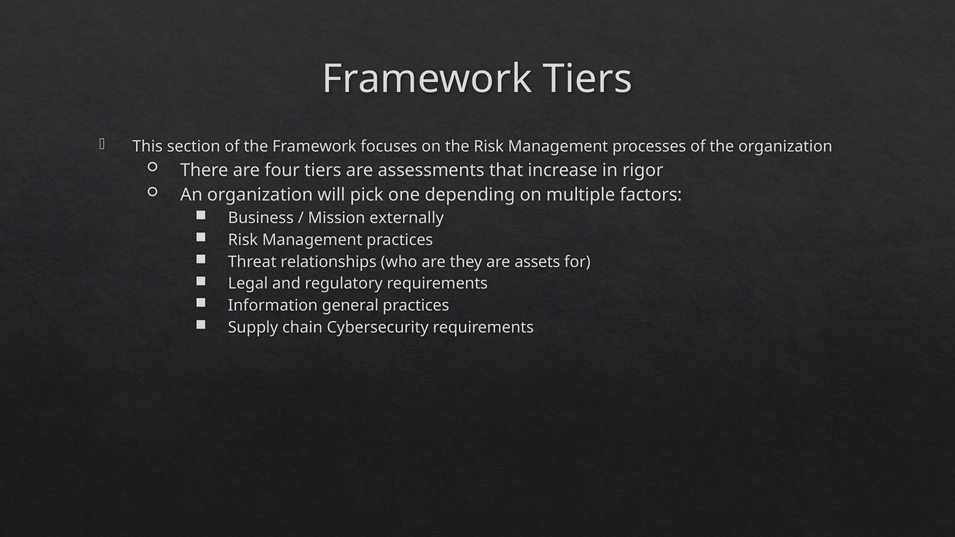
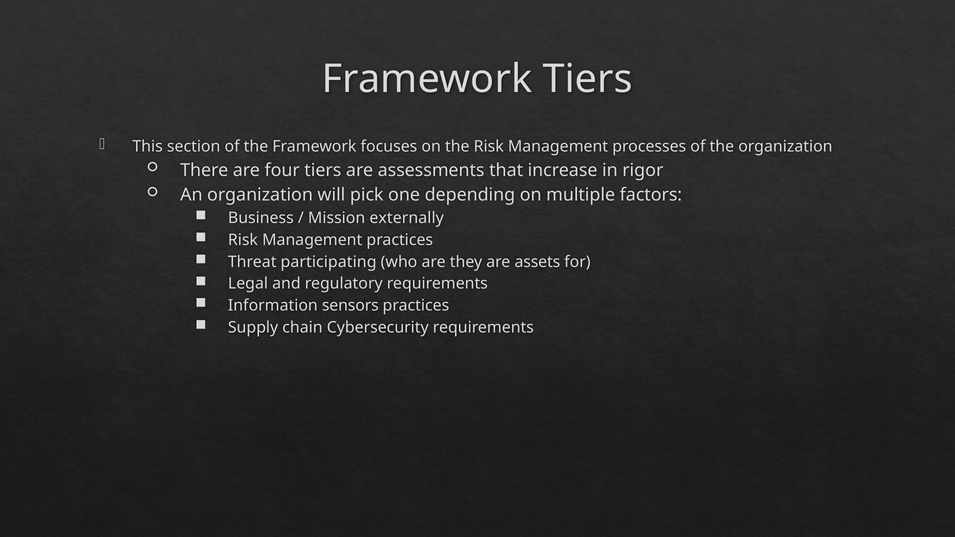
relationships: relationships -> participating
general: general -> sensors
